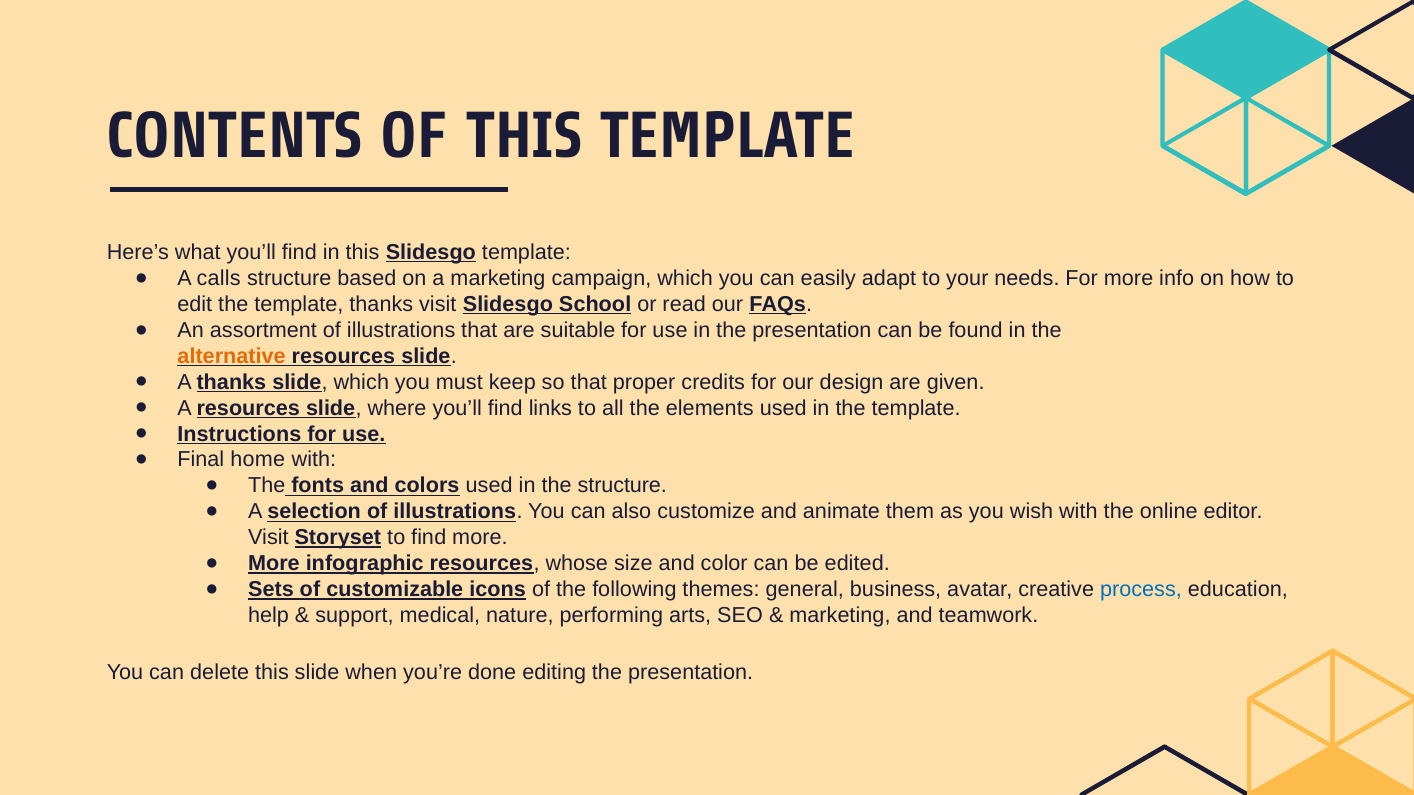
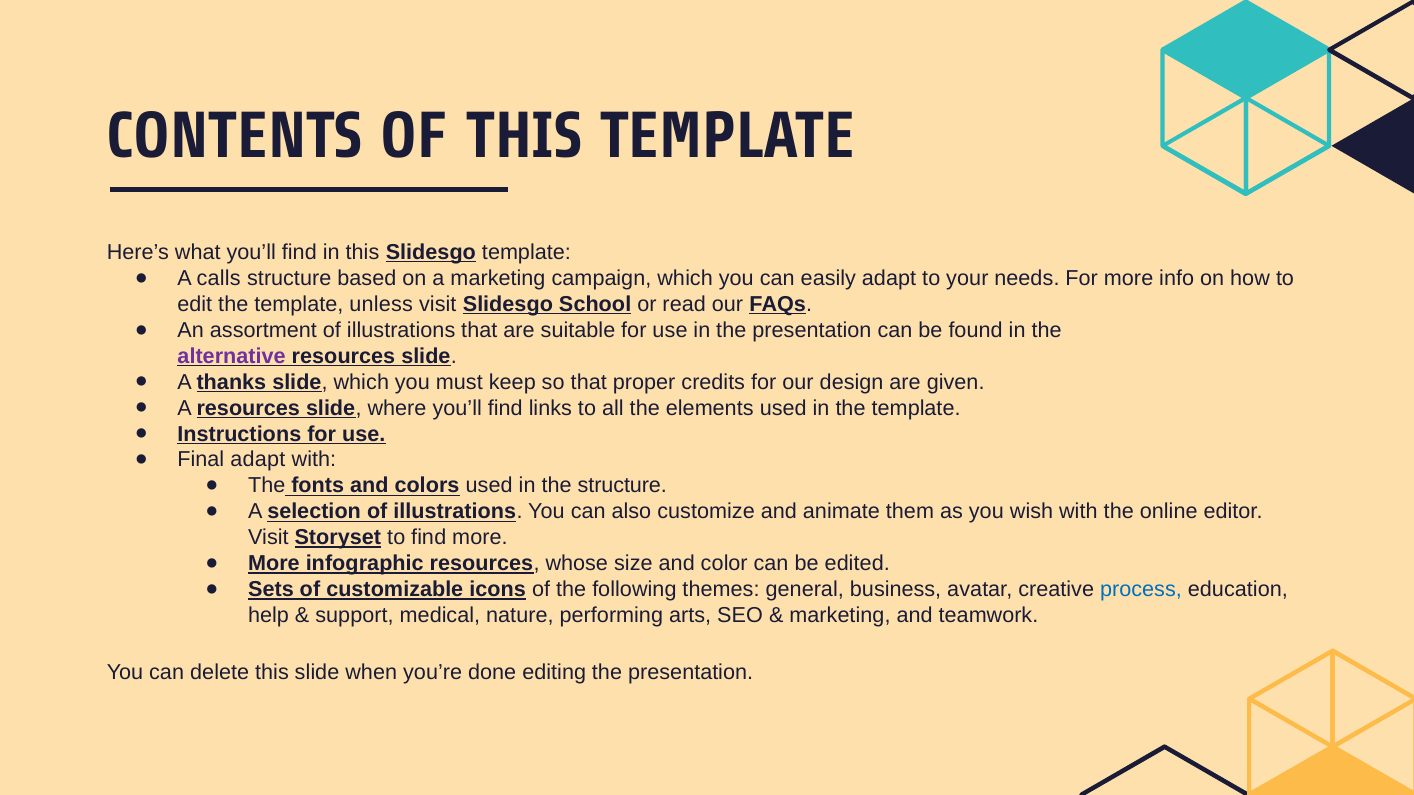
template thanks: thanks -> unless
alternative colour: orange -> purple
Final home: home -> adapt
